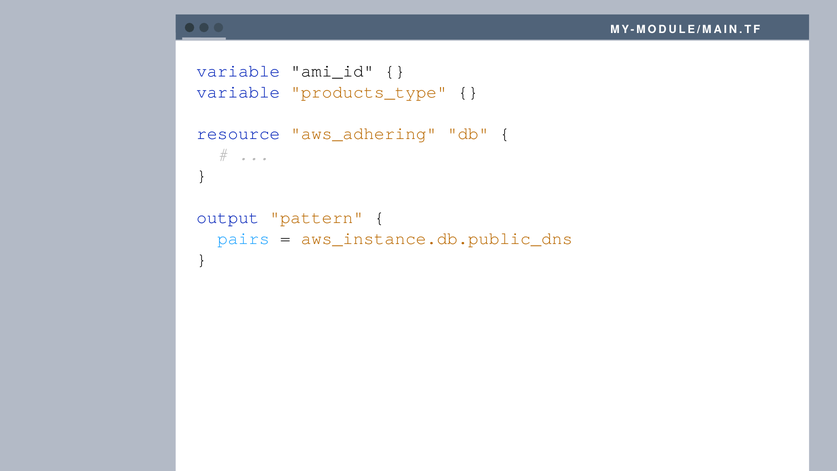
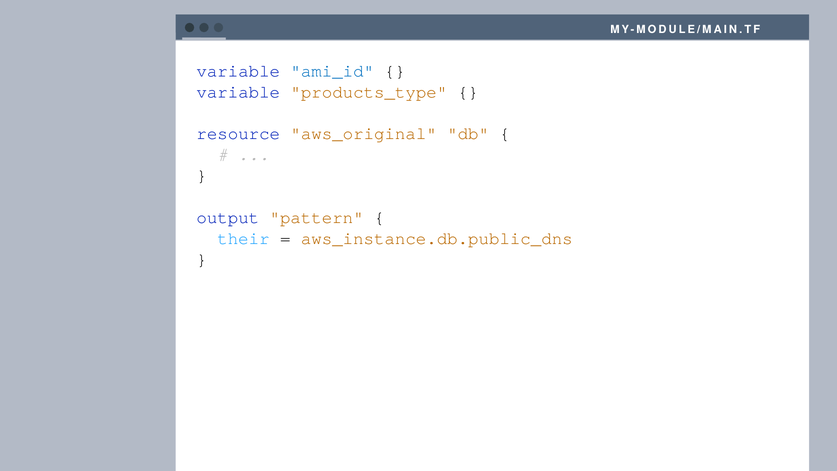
ami_id colour: black -> blue
aws_adhering: aws_adhering -> aws_original
pairs: pairs -> their
